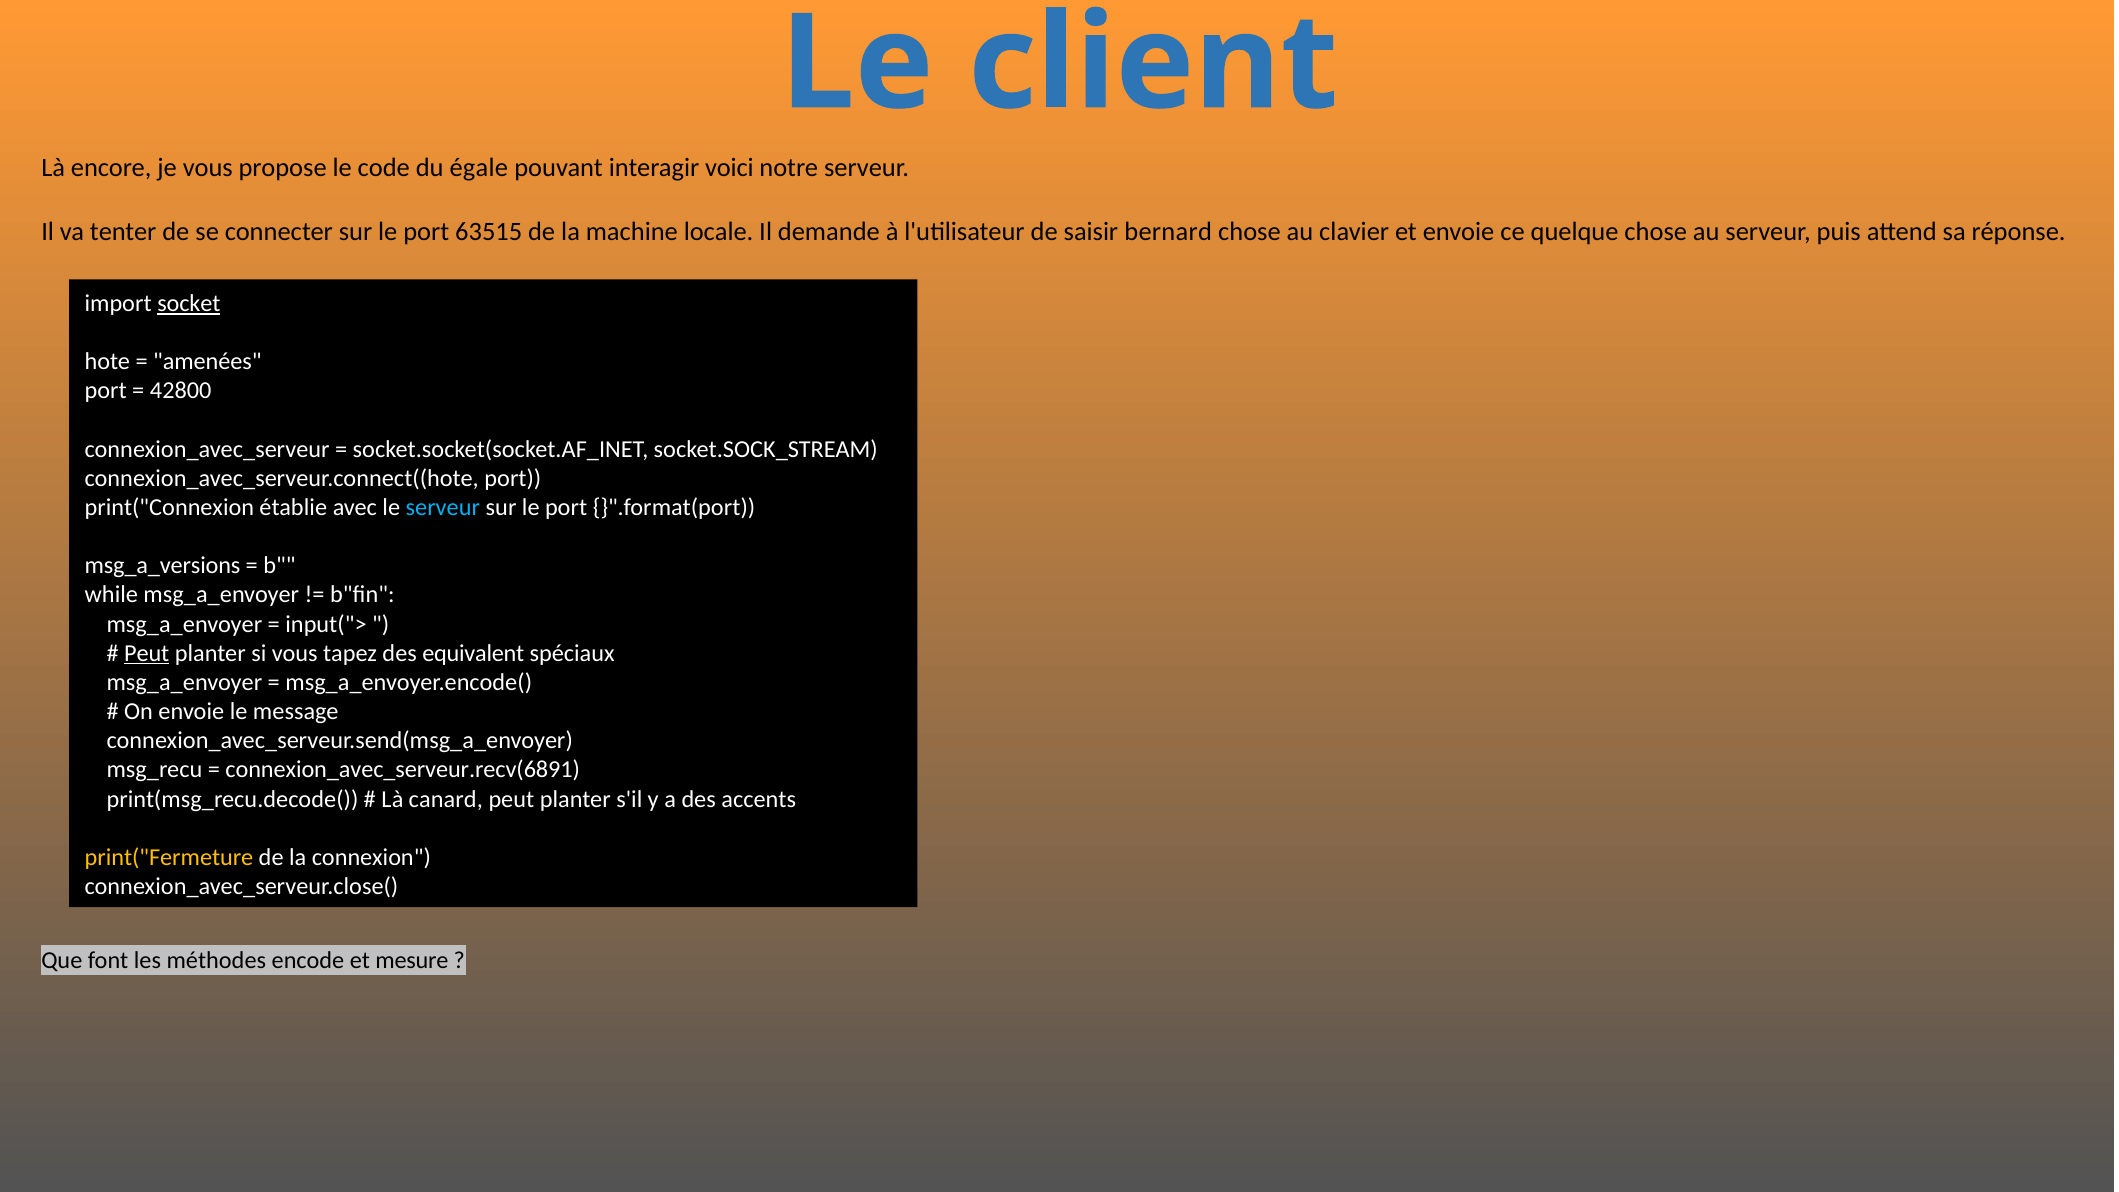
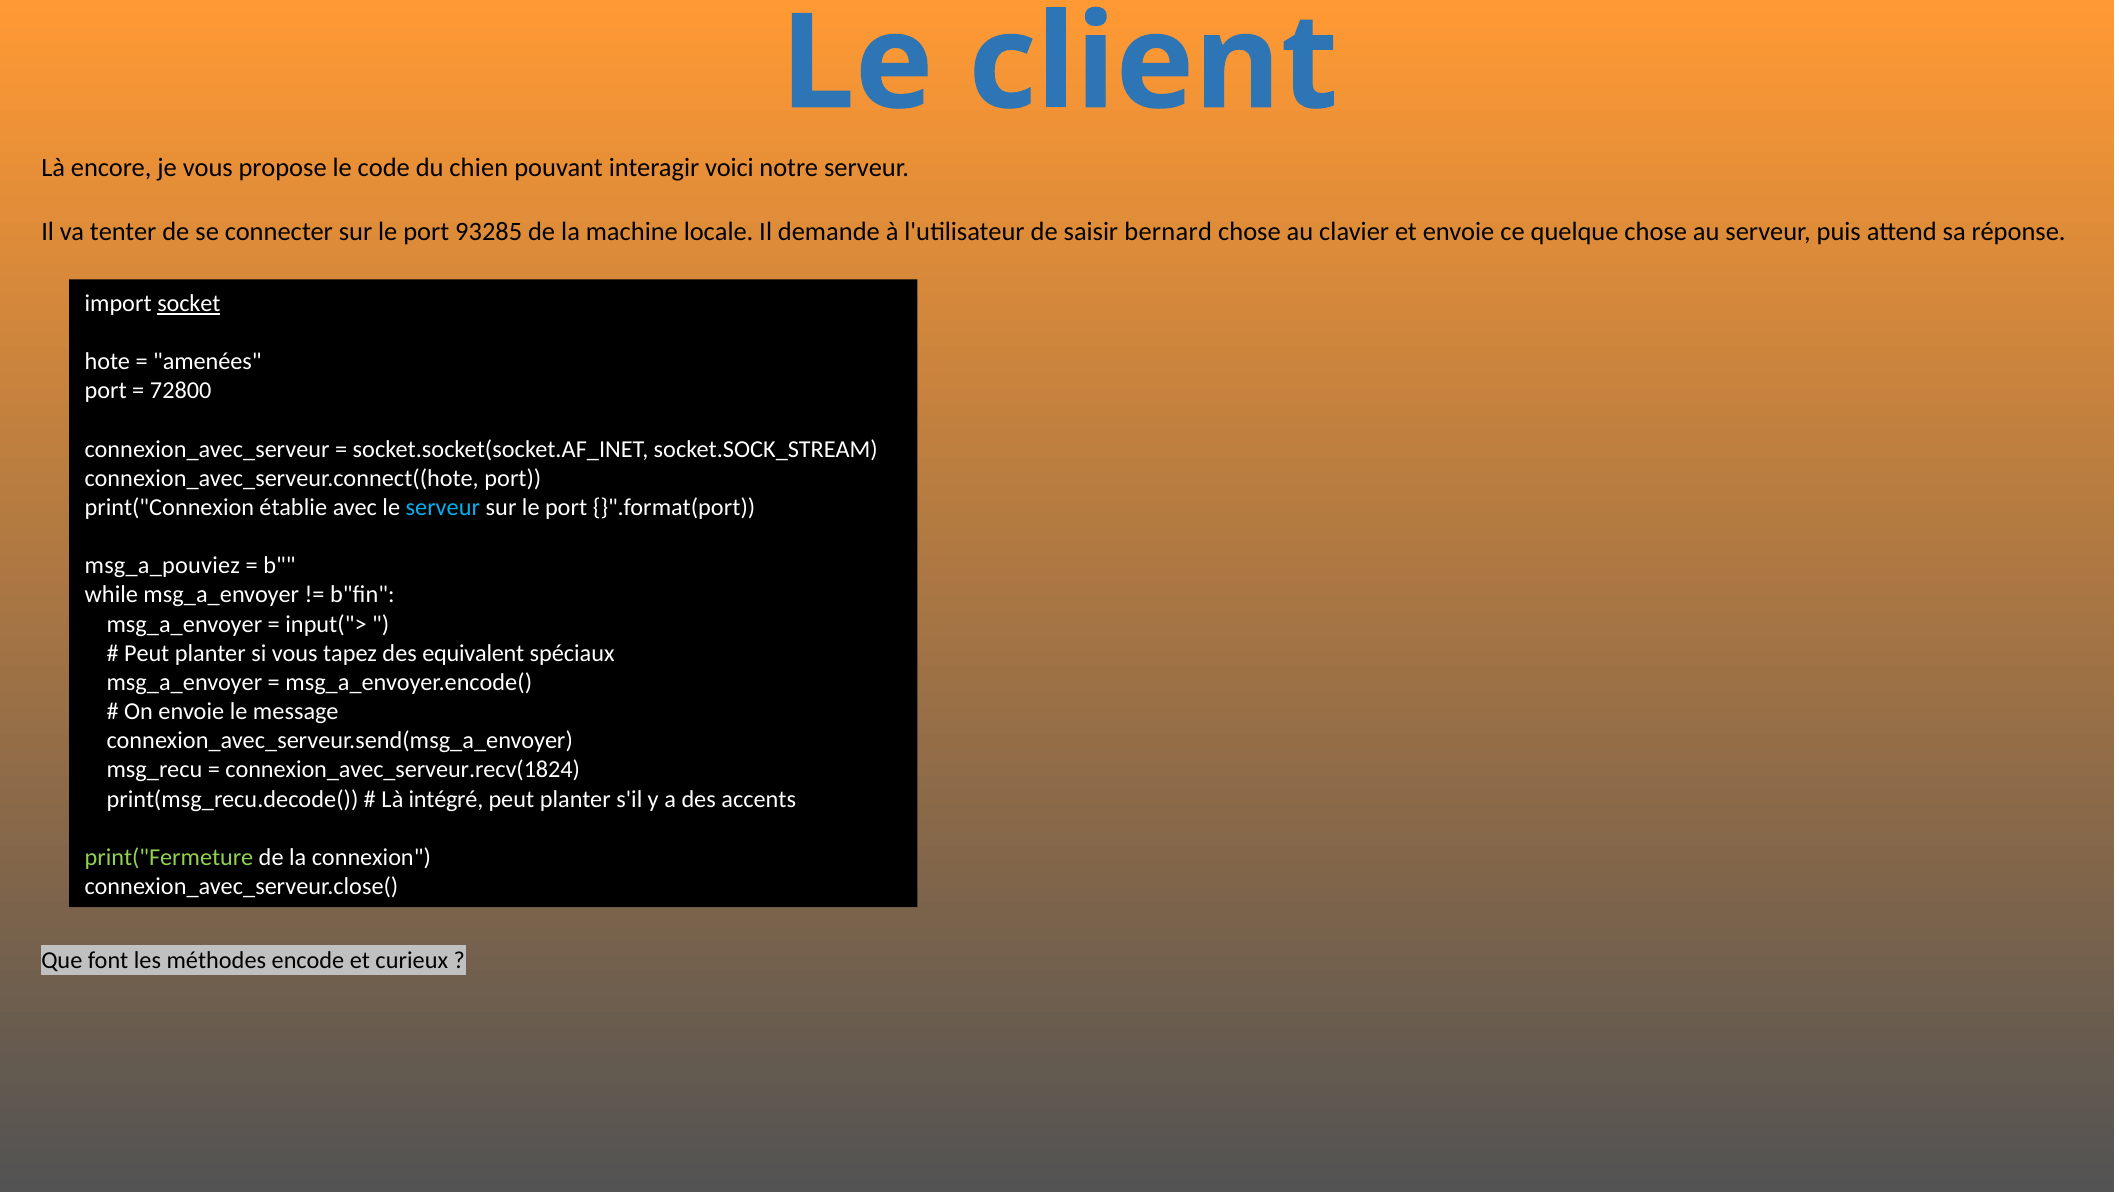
égale: égale -> chien
63515: 63515 -> 93285
42800: 42800 -> 72800
msg_a_versions: msg_a_versions -> msg_a_pouviez
Peut at (147, 653) underline: present -> none
connexion_avec_serveur.recv(6891: connexion_avec_serveur.recv(6891 -> connexion_avec_serveur.recv(1824
canard: canard -> intégré
print("Fermeture colour: yellow -> light green
mesure: mesure -> curieux
